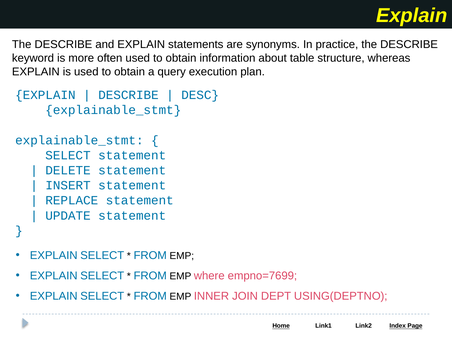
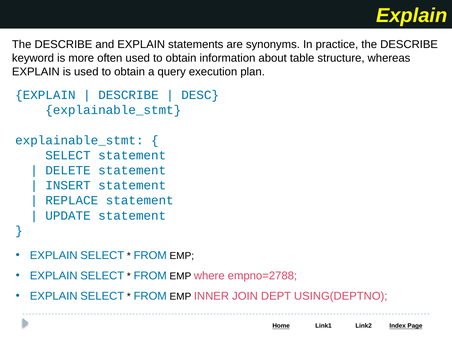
empno=7699: empno=7699 -> empno=2788
